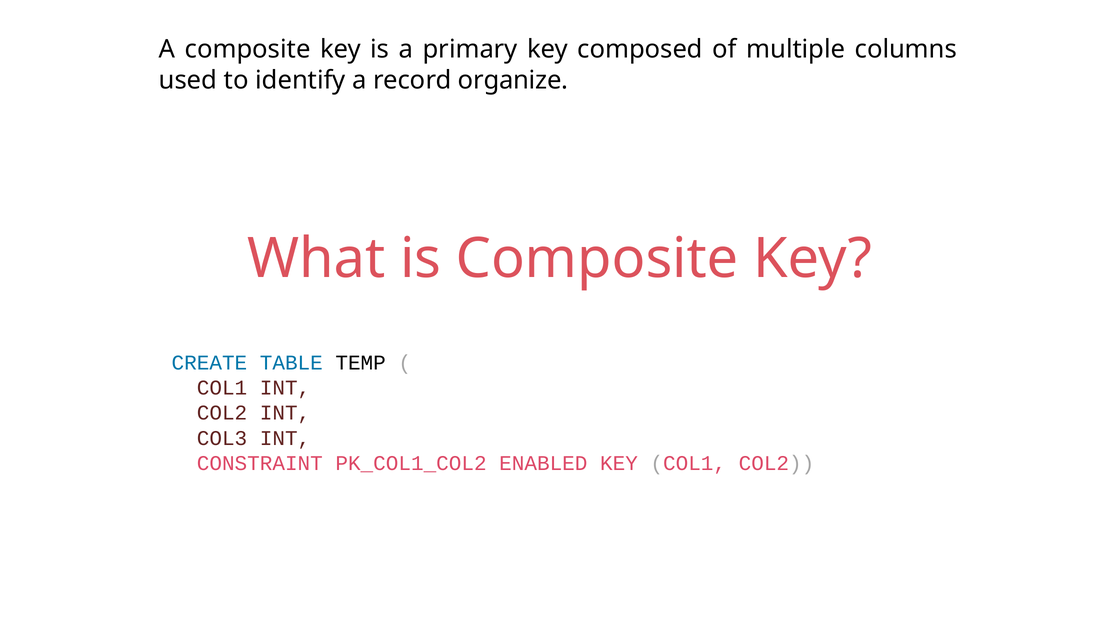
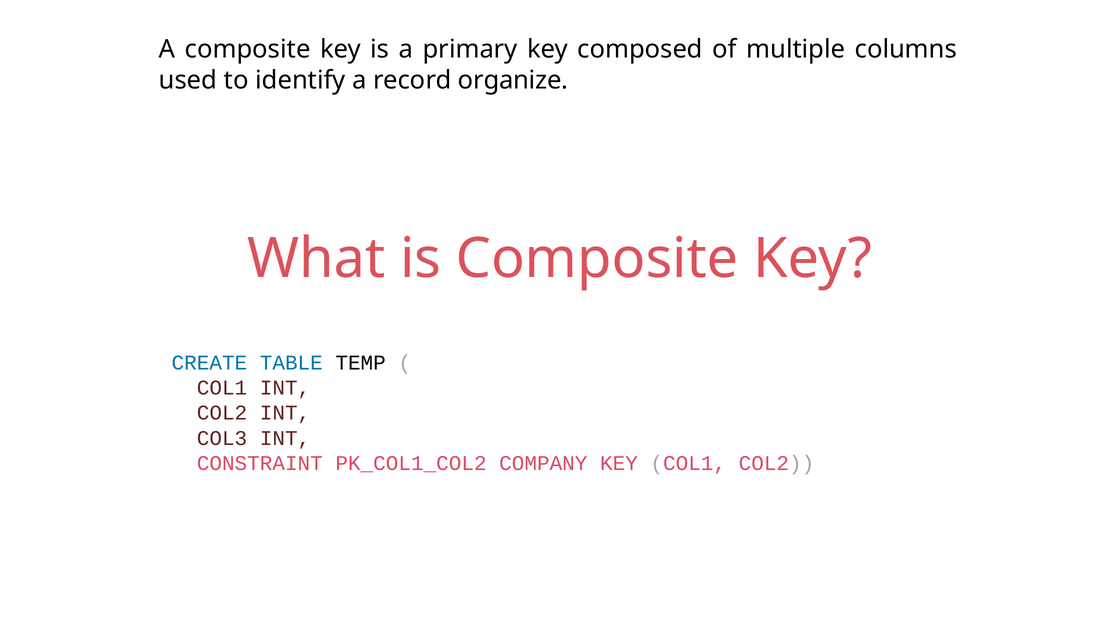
ENABLED: ENABLED -> COMPANY
